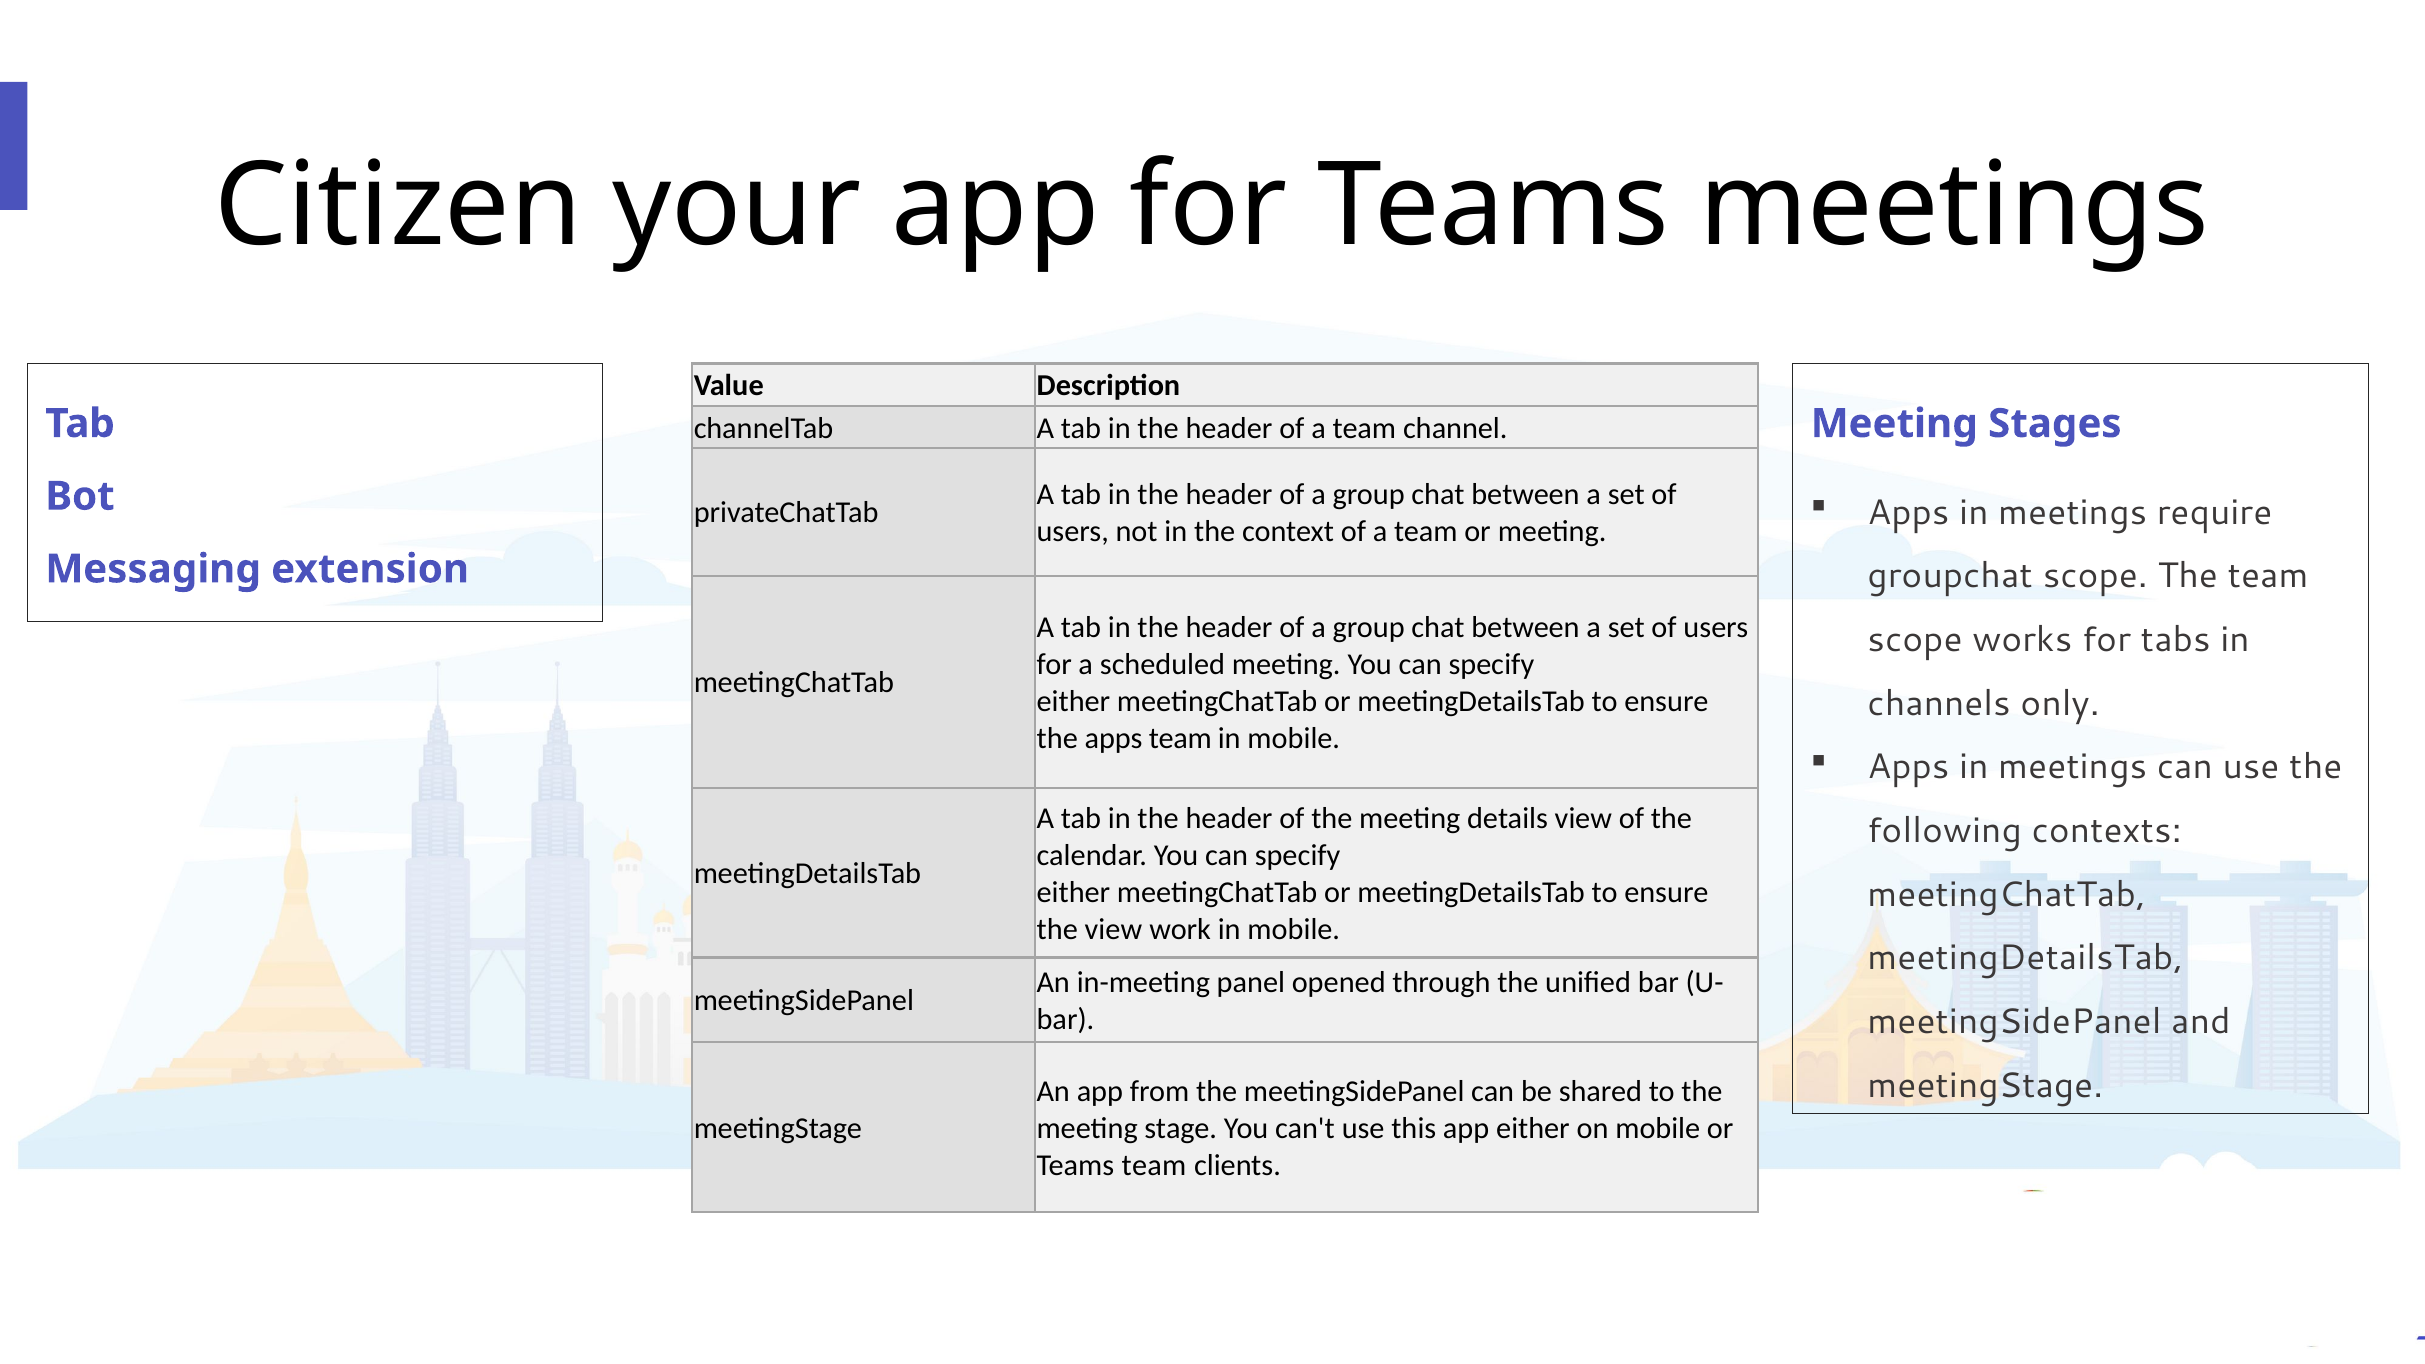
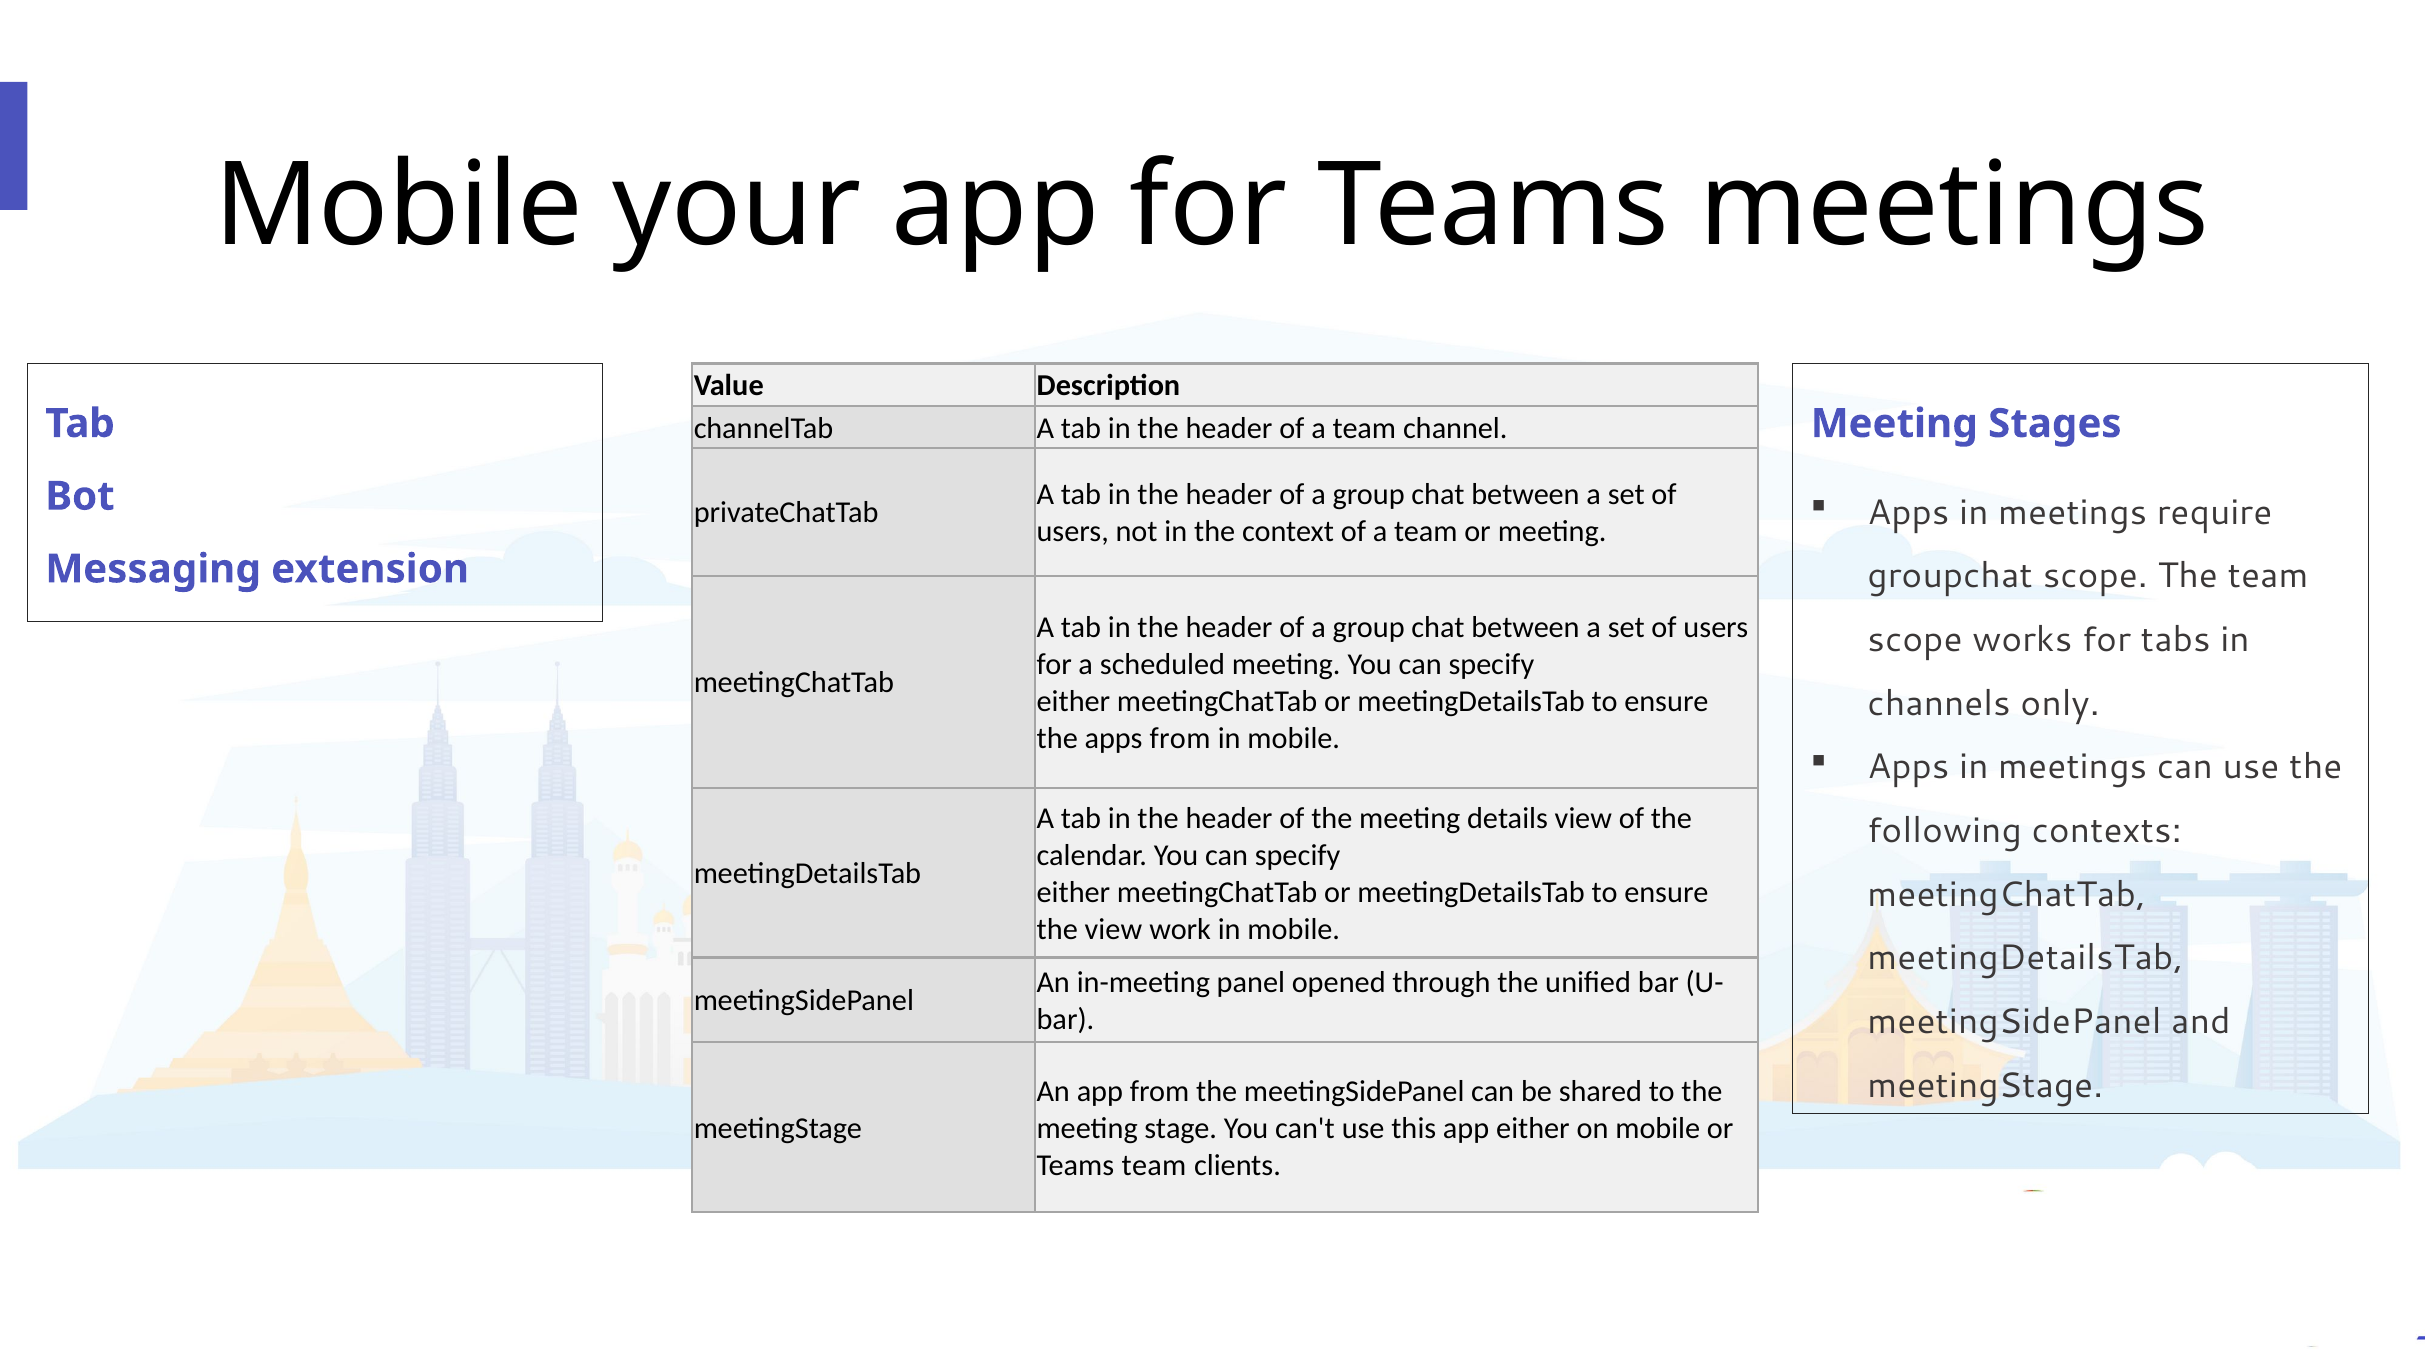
Citizen at (398, 206): Citizen -> Mobile
apps team: team -> from
